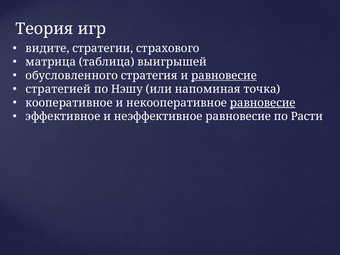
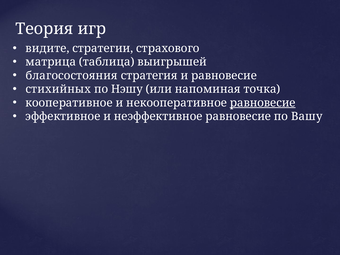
обусловленного: обусловленного -> благосостояния
равновесие at (224, 76) underline: present -> none
стратегией: стратегией -> стихийных
Расти: Расти -> Вашу
